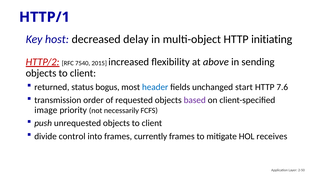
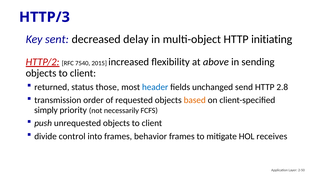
HTTP/1: HTTP/1 -> HTTP/3
host: host -> sent
bogus: bogus -> those
start: start -> send
7.6: 7.6 -> 2.8
based colour: purple -> orange
image: image -> simply
currently: currently -> behavior
